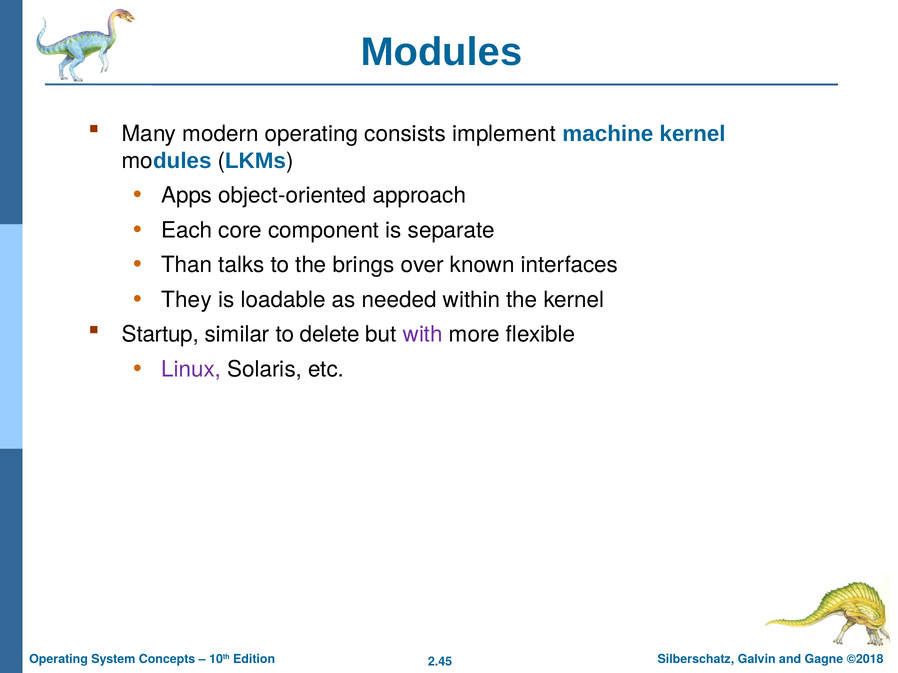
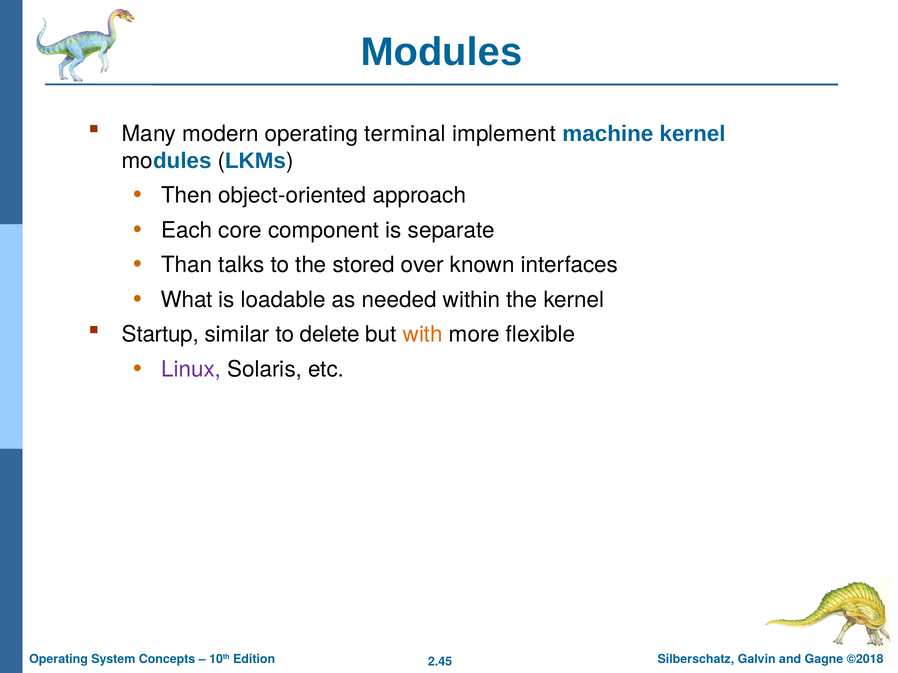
consists: consists -> terminal
Apps: Apps -> Then
brings: brings -> stored
They: They -> What
with colour: purple -> orange
